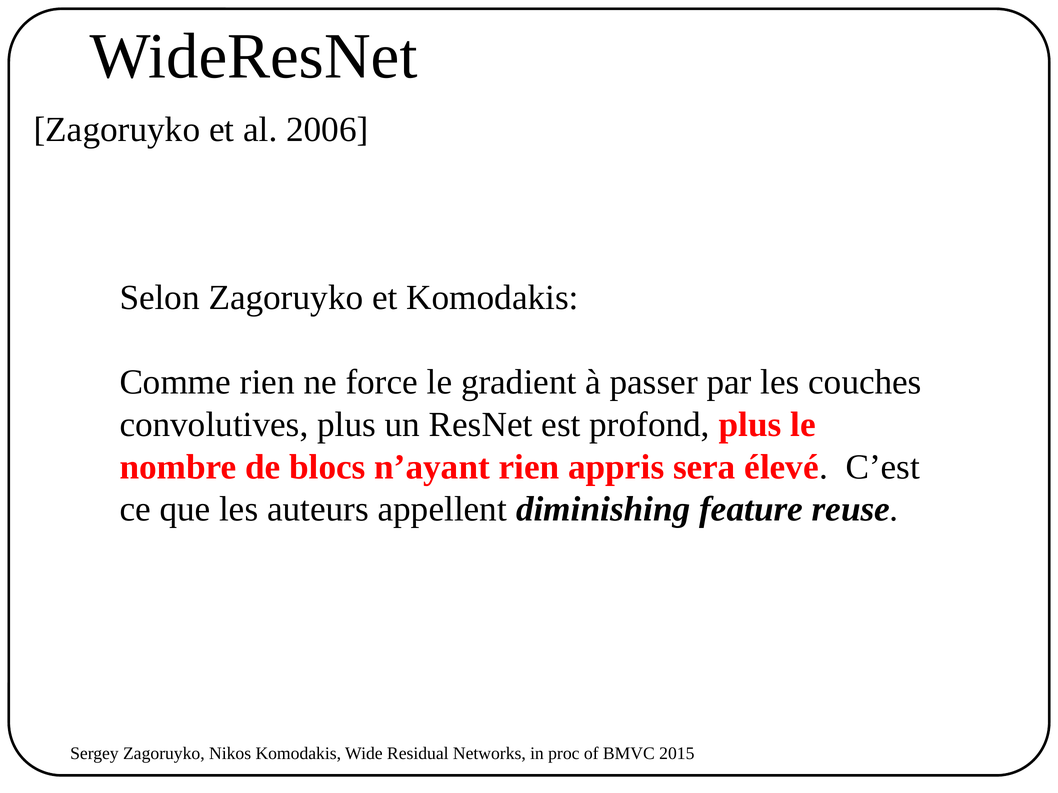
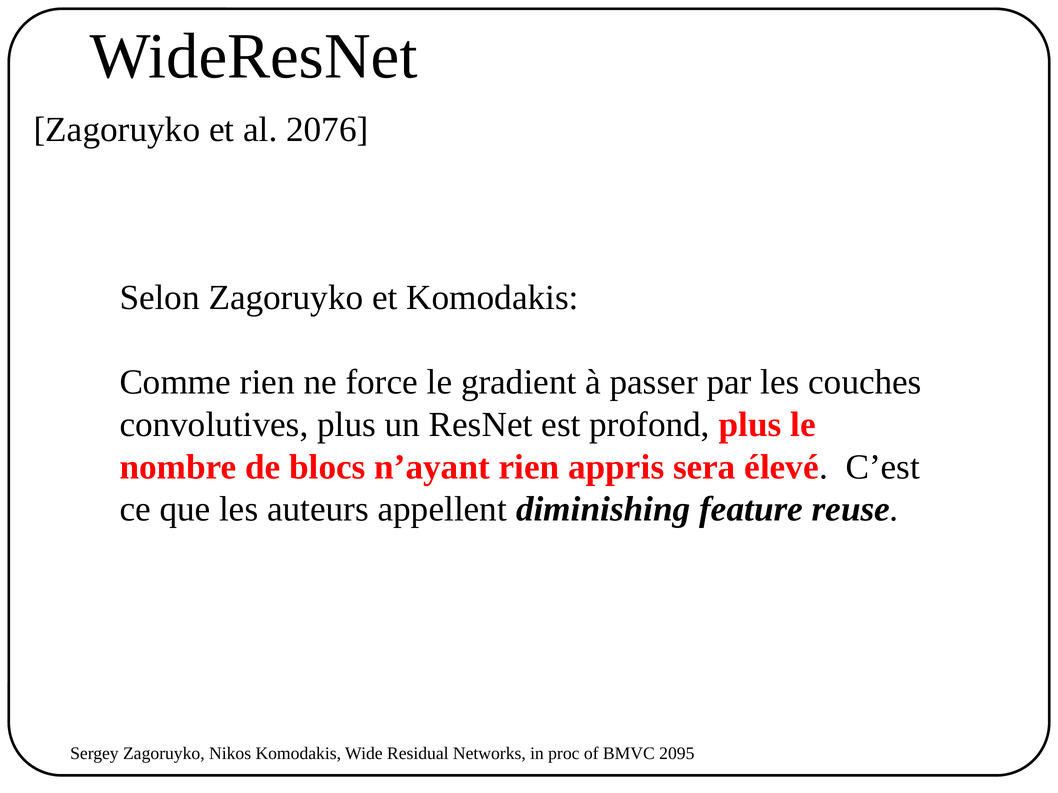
2006: 2006 -> 2076
2015: 2015 -> 2095
